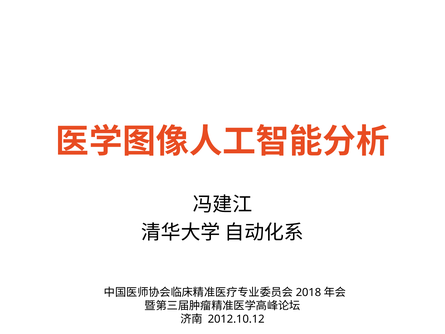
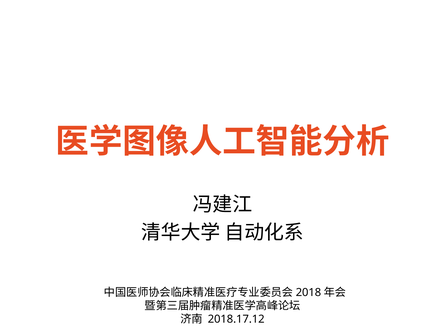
2012.10.12: 2012.10.12 -> 2018.17.12
